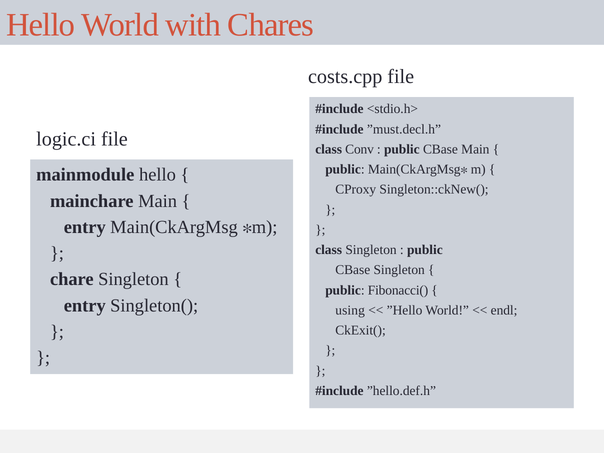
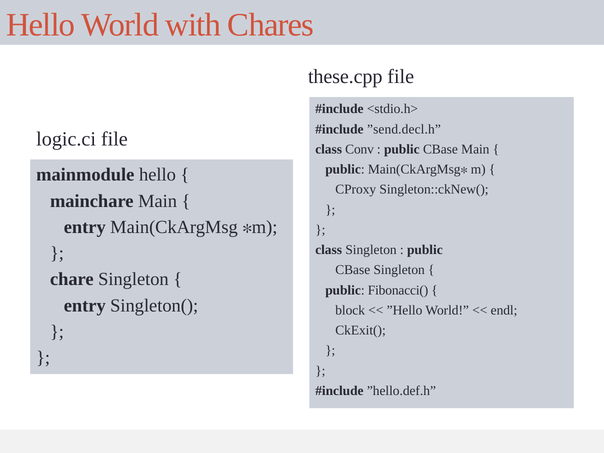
costs.cpp: costs.cpp -> these.cpp
”must.decl.h: ”must.decl.h -> ”send.decl.h
using: using -> block
